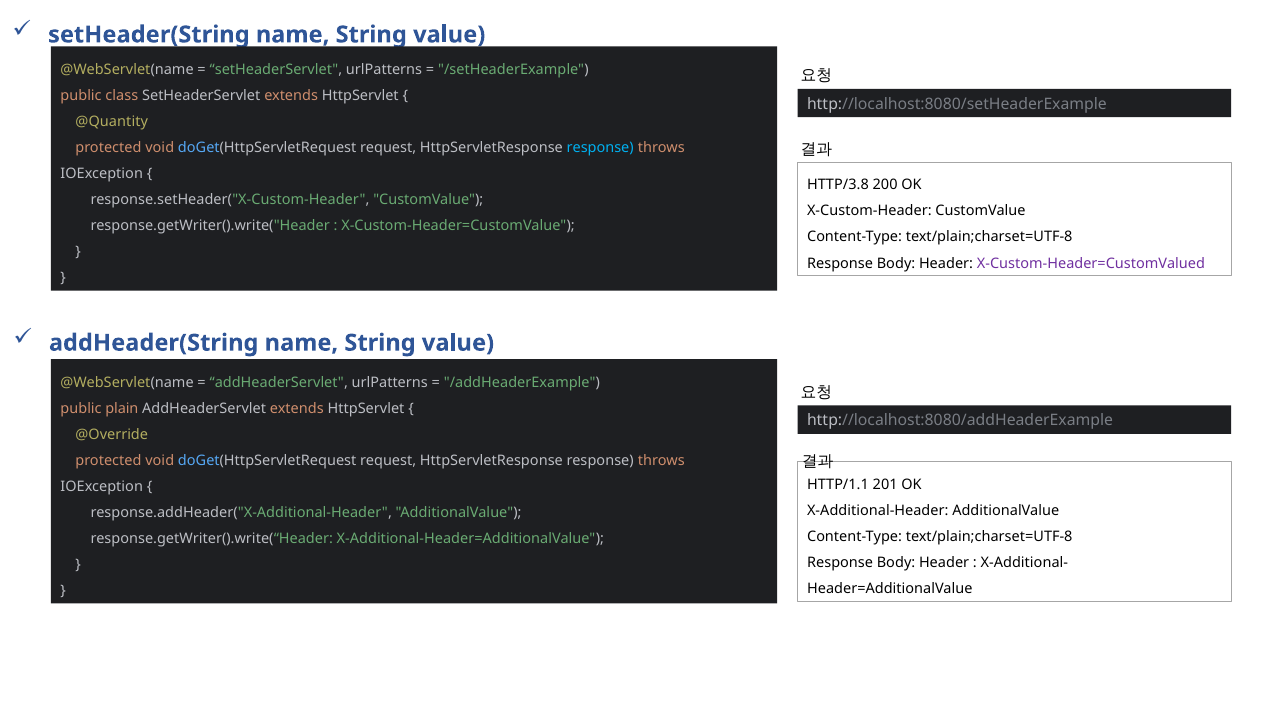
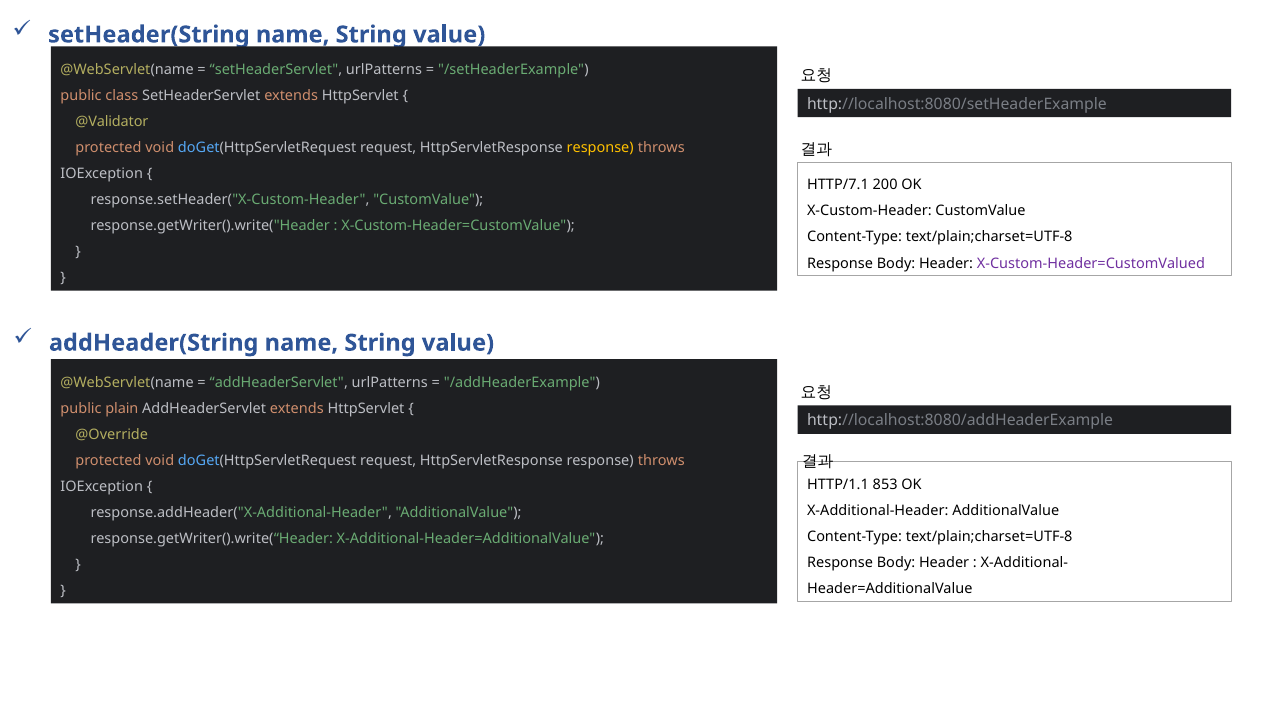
@Quantity: @Quantity -> @Validator
response at (600, 148) colour: light blue -> yellow
HTTP/3.8: HTTP/3.8 -> HTTP/7.1
201: 201 -> 853
